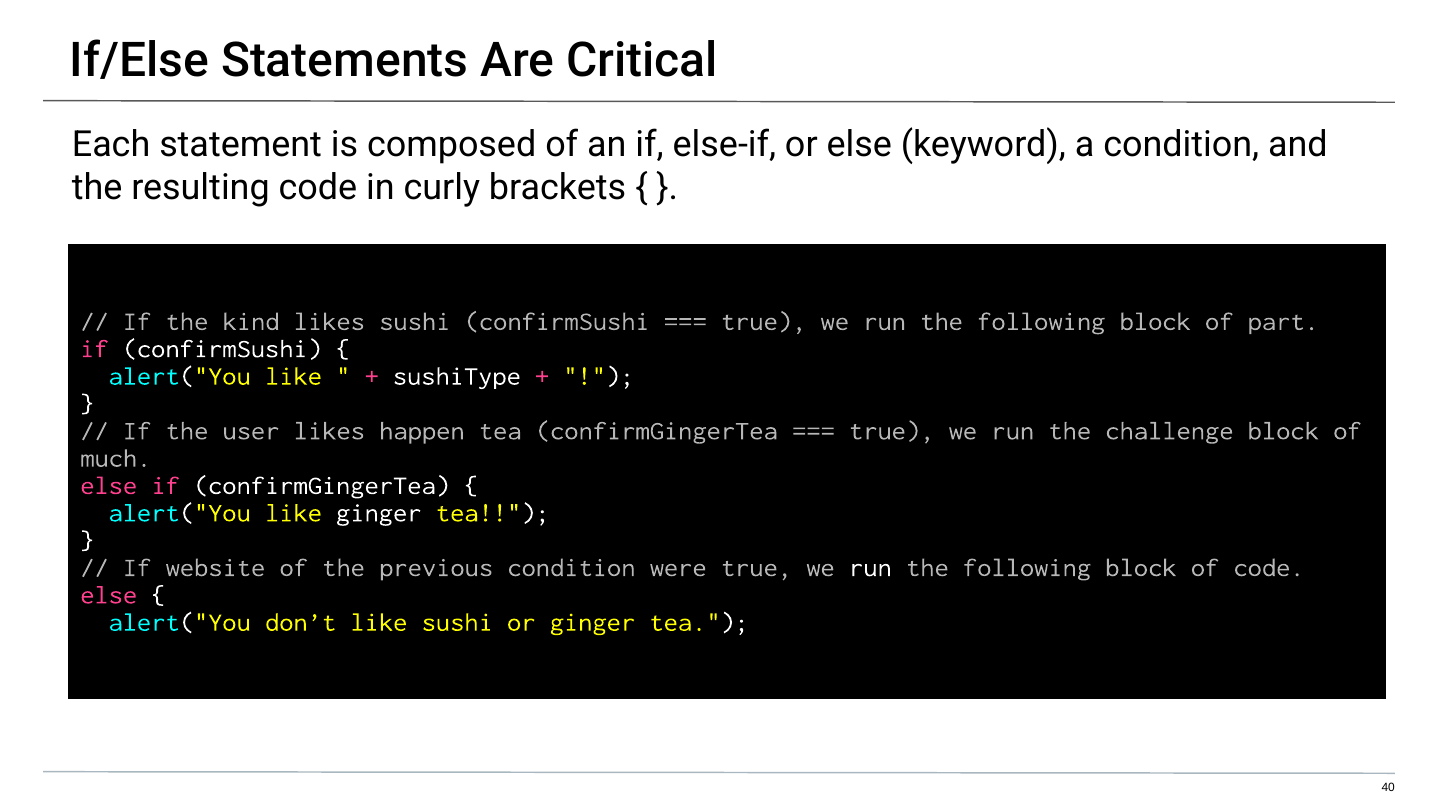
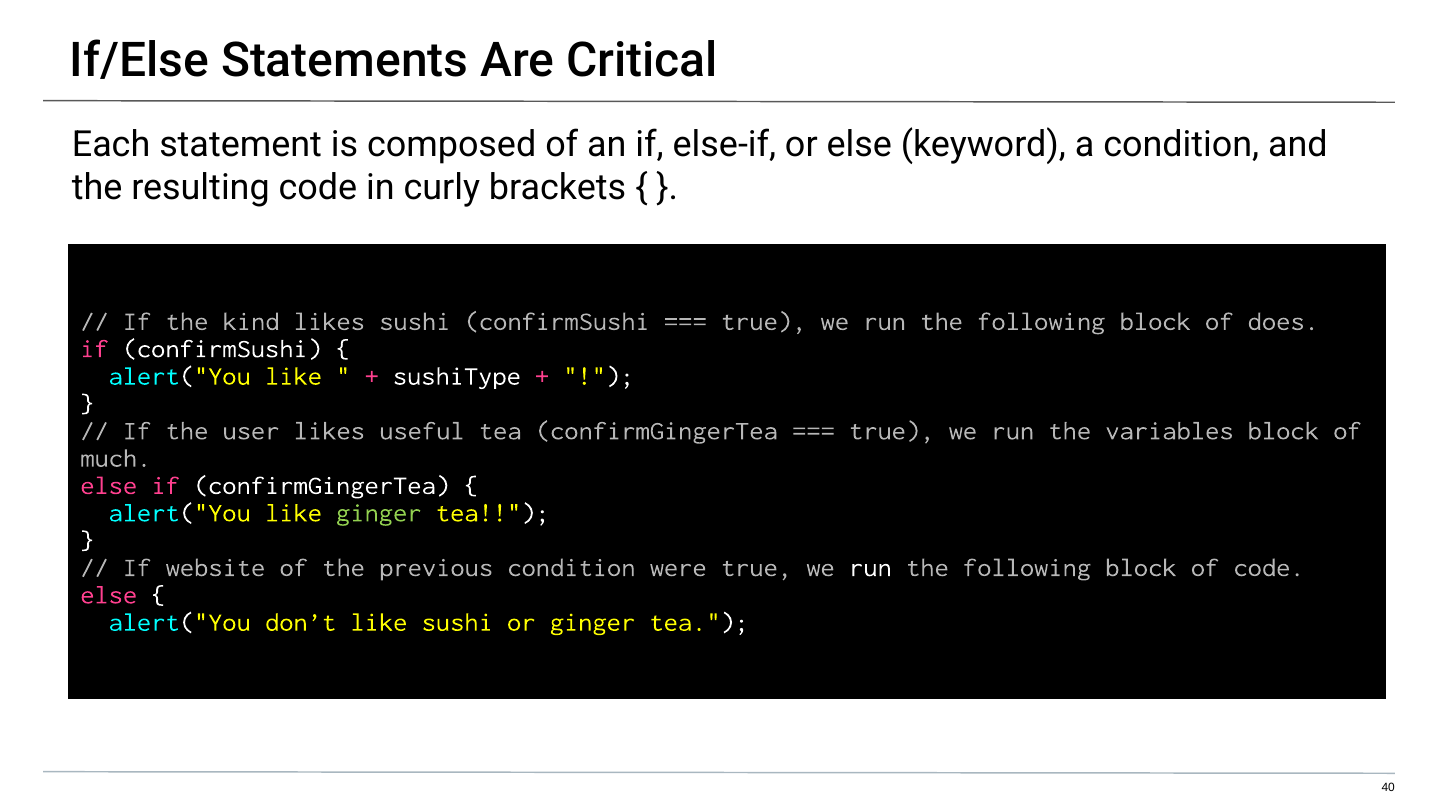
part: part -> does
happen: happen -> useful
challenge: challenge -> variables
ginger at (379, 513) colour: white -> light green
